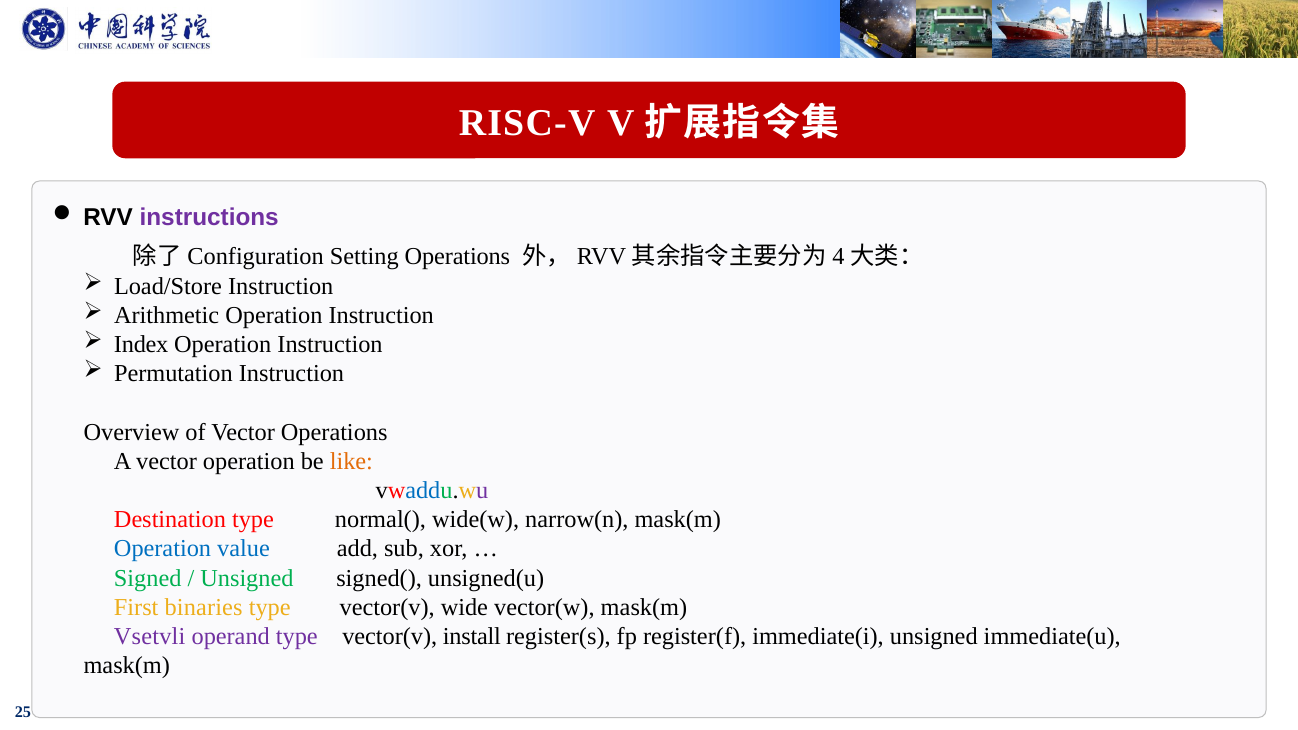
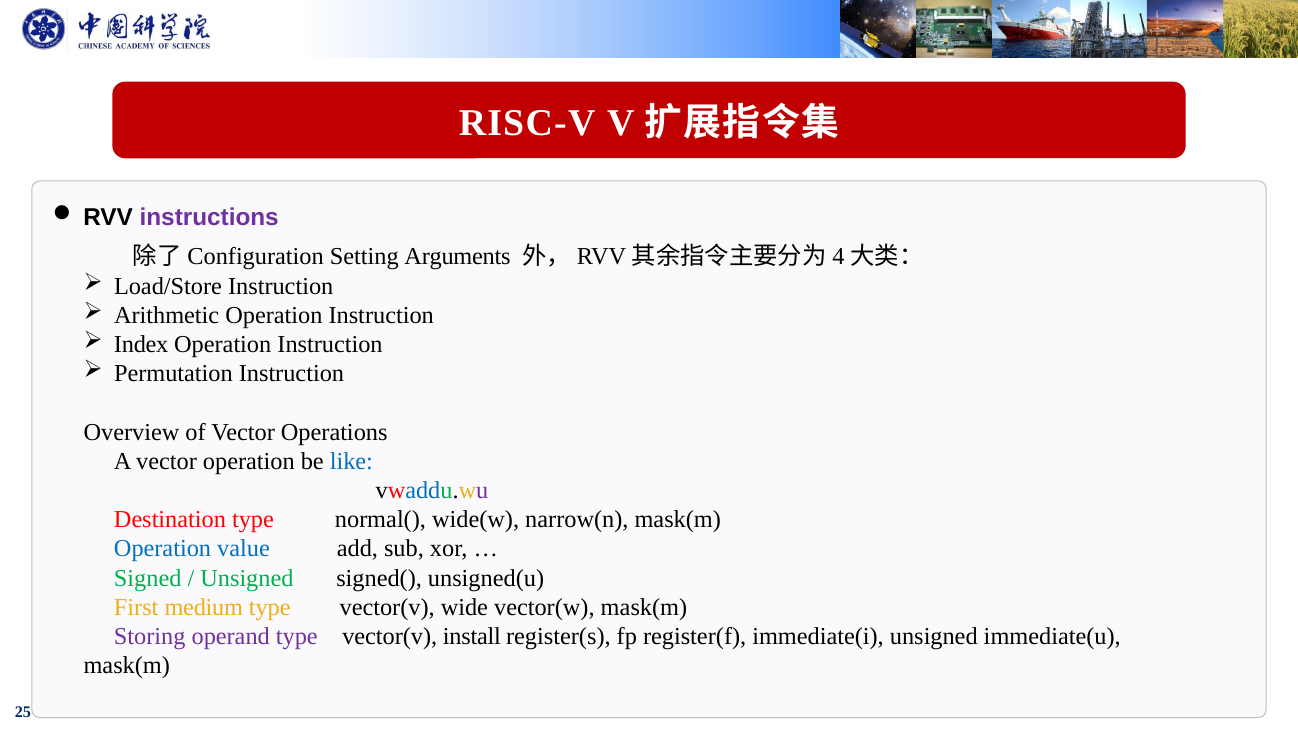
Setting Operations: Operations -> Arguments
like colour: orange -> blue
binaries: binaries -> medium
Vsetvli: Vsetvli -> Storing
